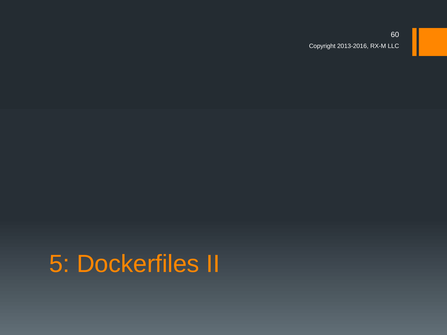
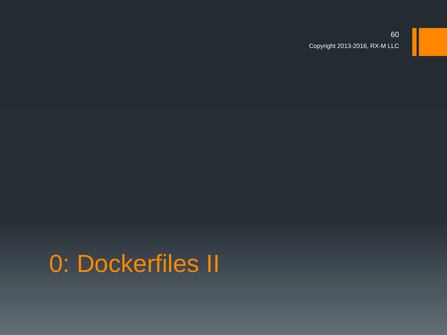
5: 5 -> 0
